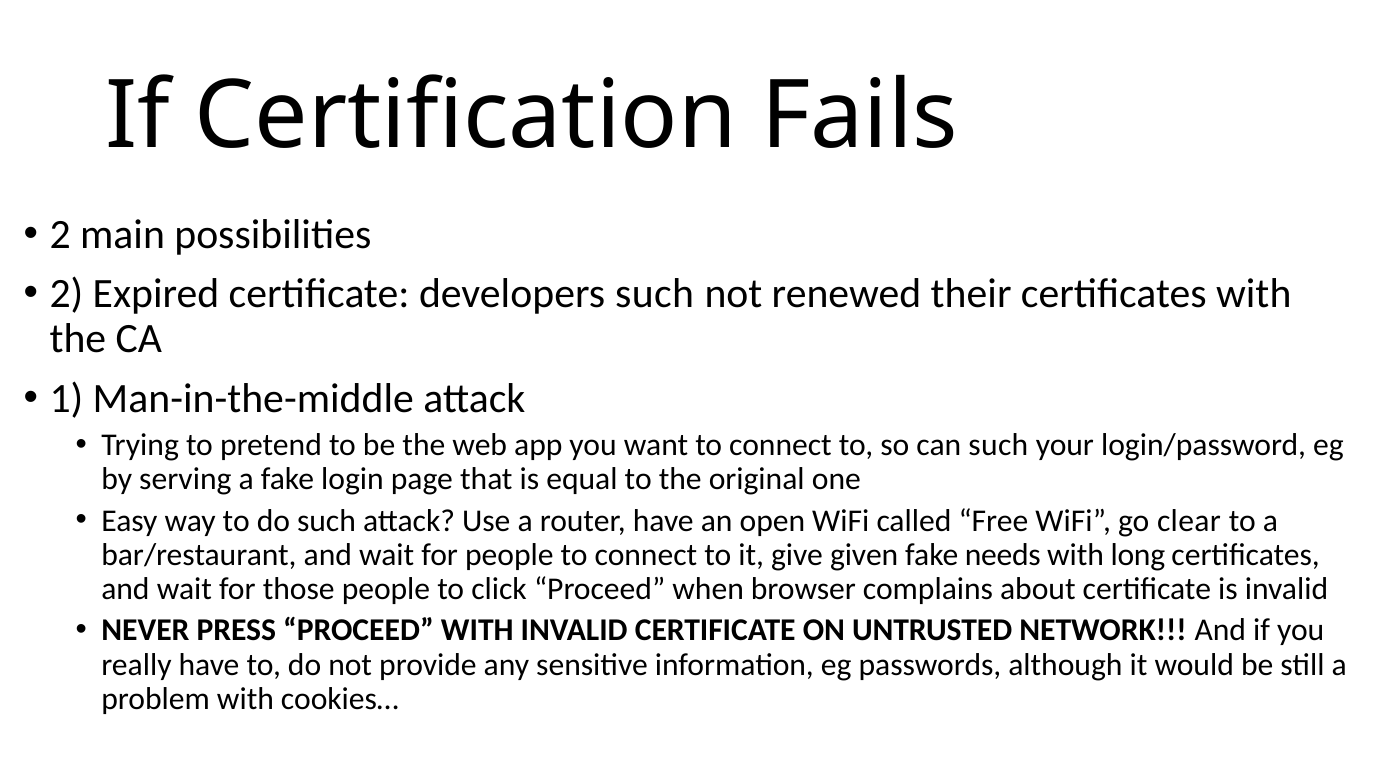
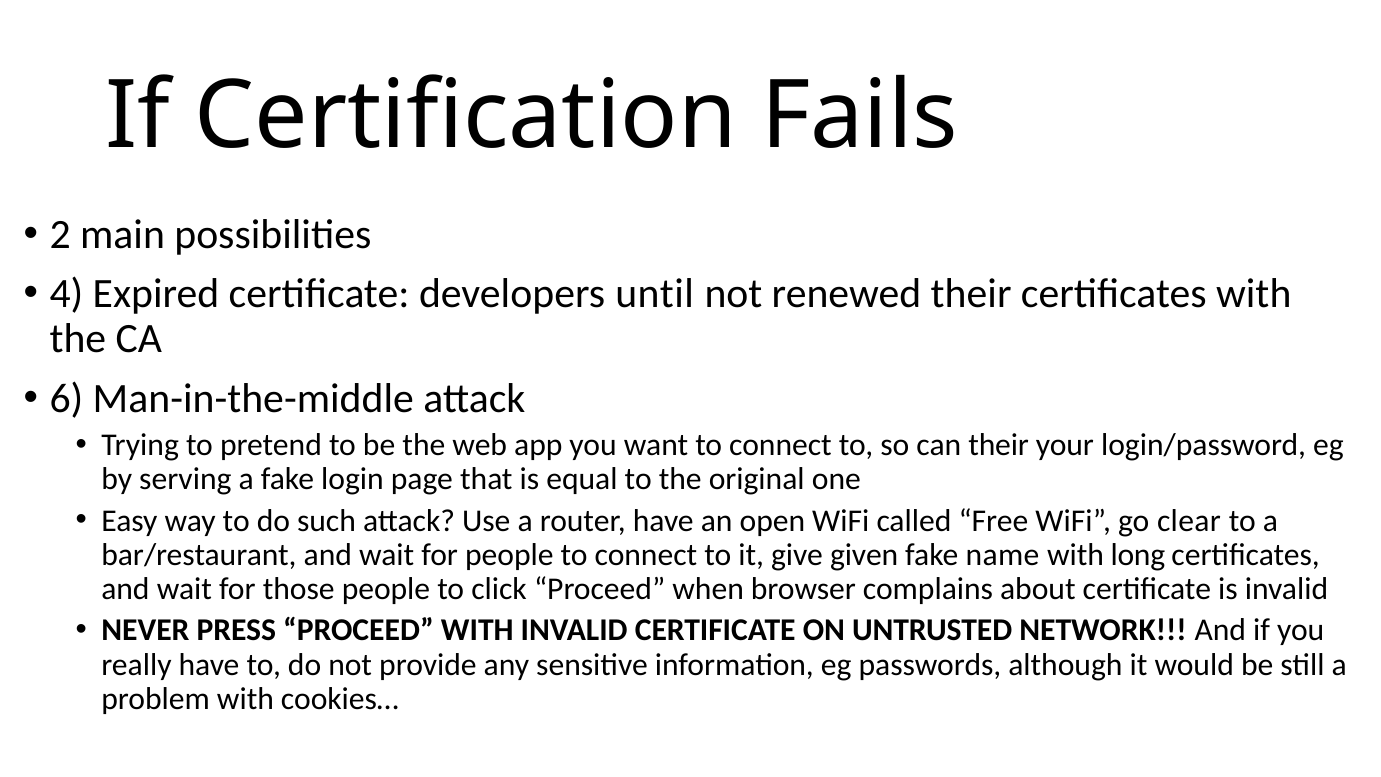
2 at (66, 294): 2 -> 4
developers such: such -> until
1: 1 -> 6
can such: such -> their
needs: needs -> name
